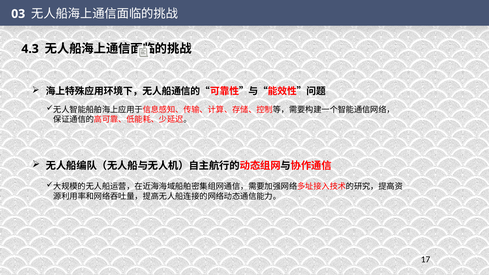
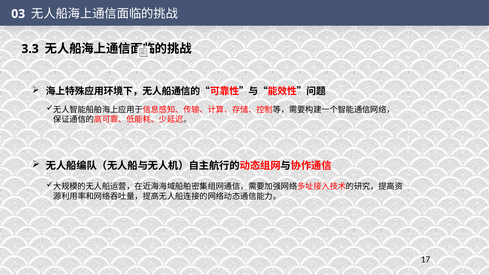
4.3: 4.3 -> 3.3
